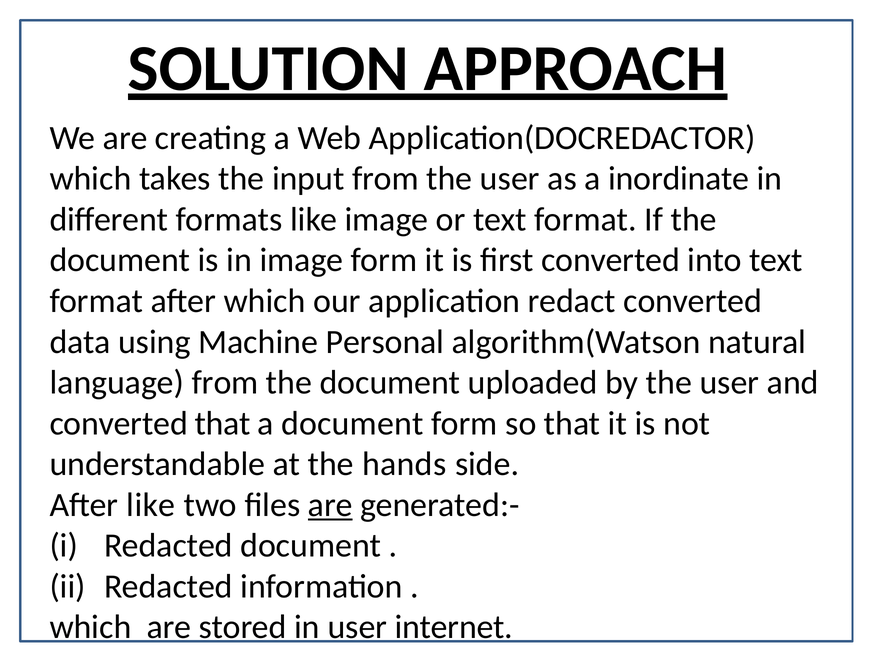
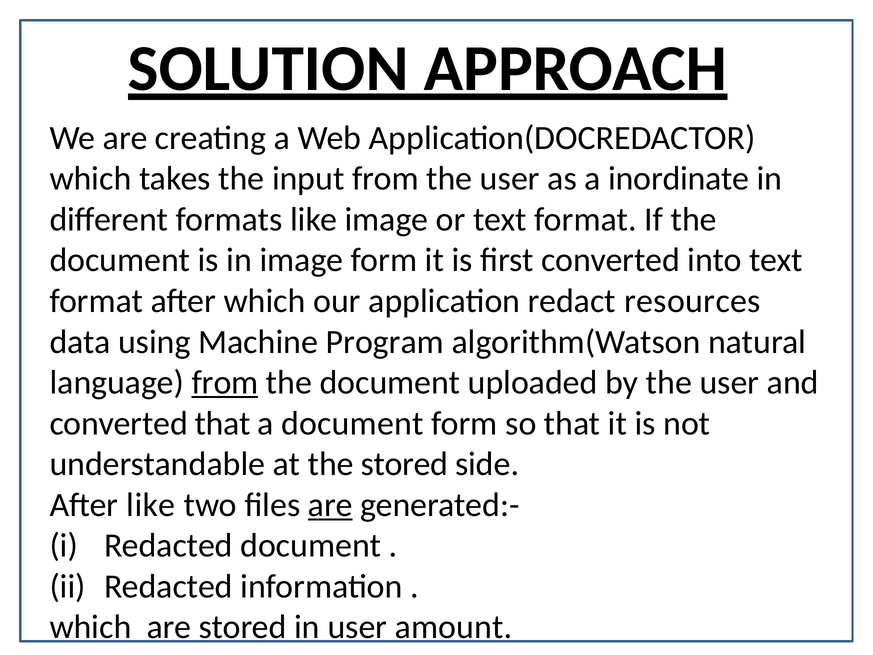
redact converted: converted -> resources
Personal: Personal -> Program
from at (225, 382) underline: none -> present
the hands: hands -> stored
internet: internet -> amount
